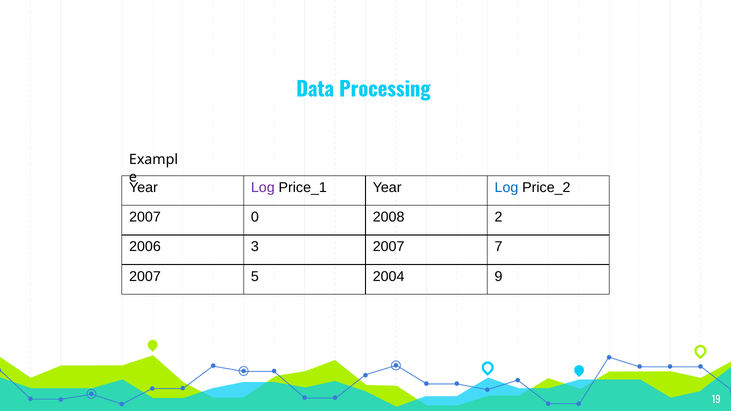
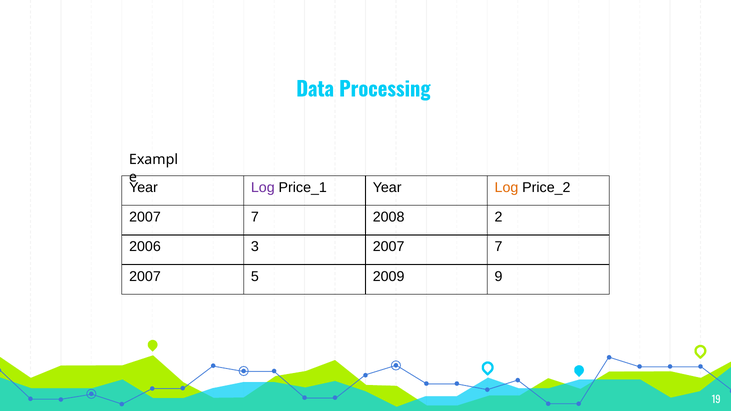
Log at (506, 188) colour: blue -> orange
0 at (255, 217): 0 -> 7
2004: 2004 -> 2009
